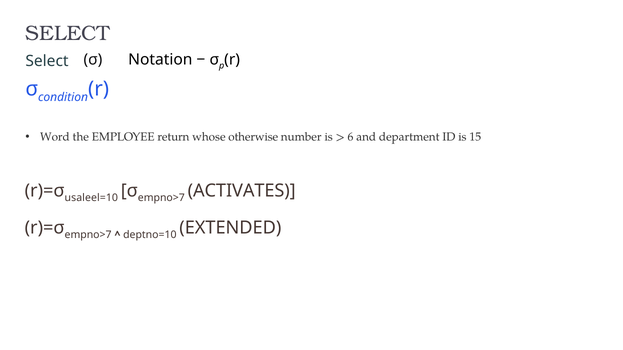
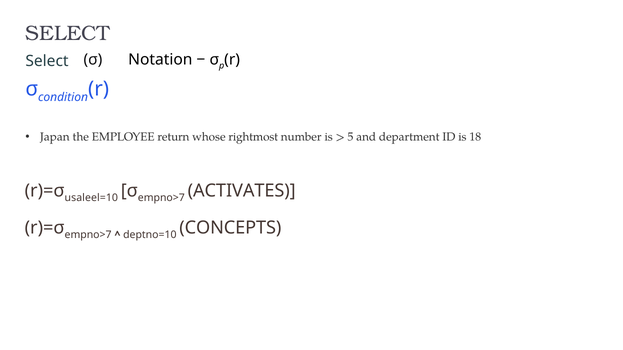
Word: Word -> Japan
otherwise: otherwise -> rightmost
6: 6 -> 5
15: 15 -> 18
EXTENDED: EXTENDED -> CONCEPTS
